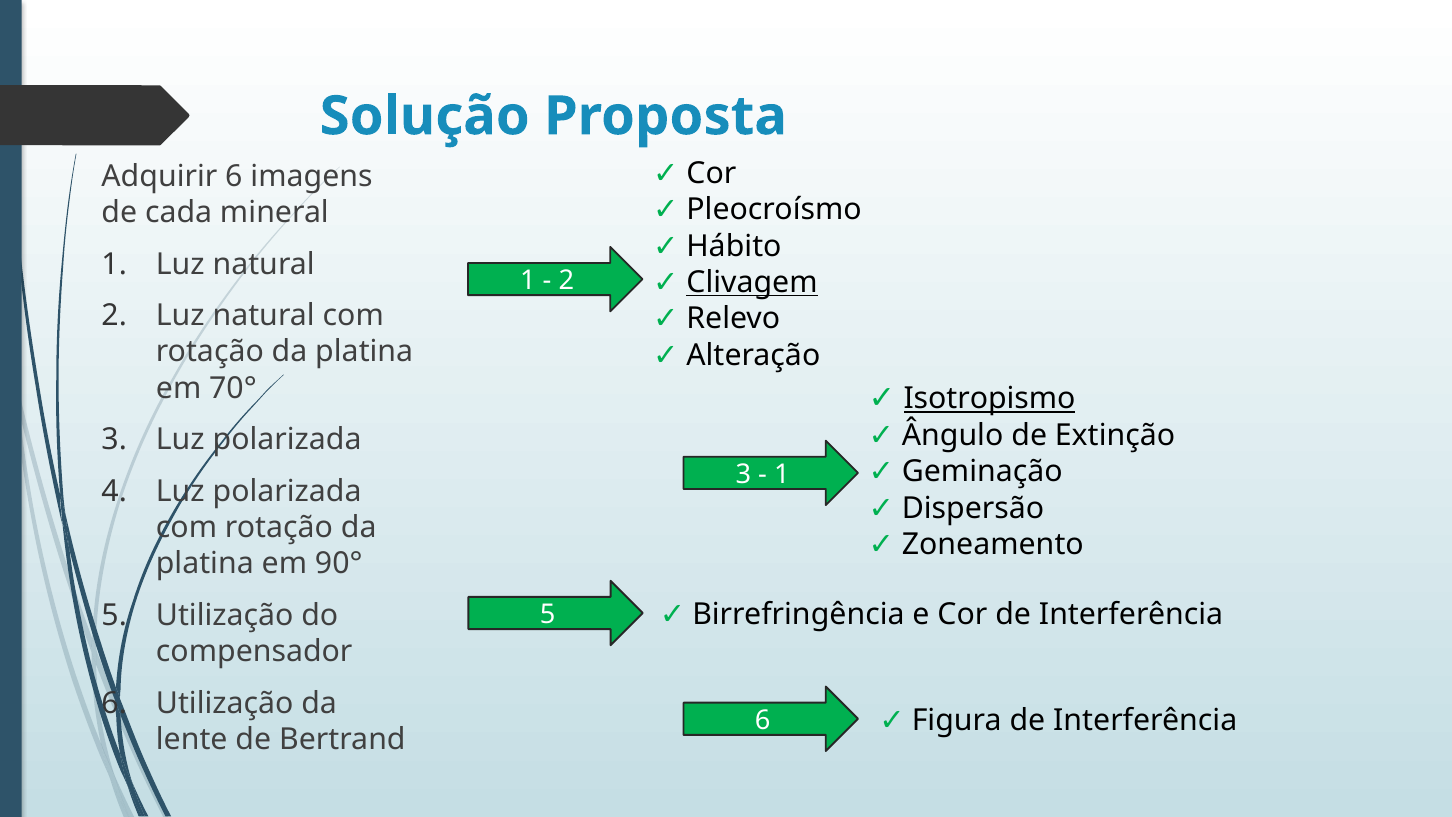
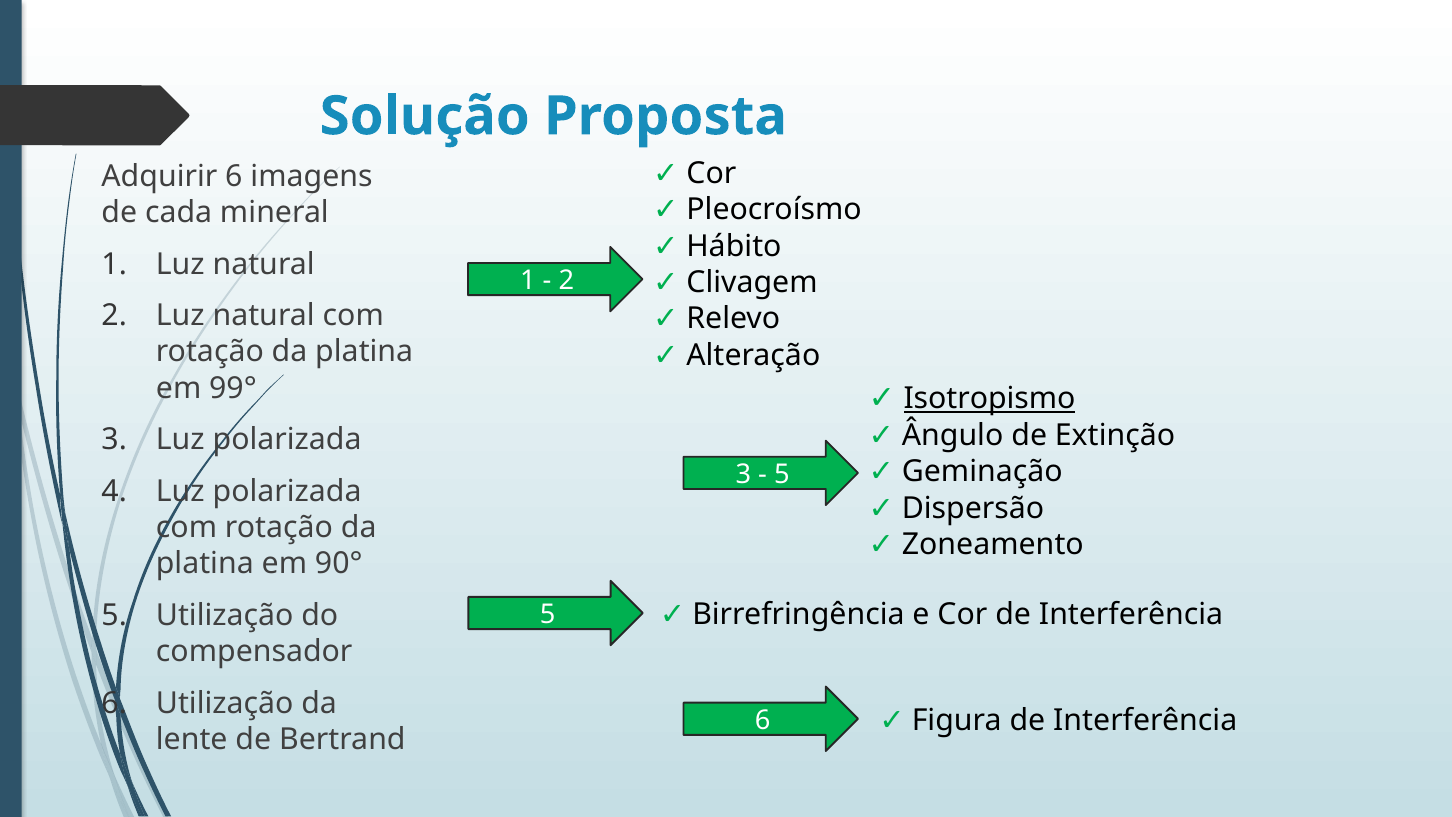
Clivagem underline: present -> none
70°: 70° -> 99°
1 at (782, 475): 1 -> 5
